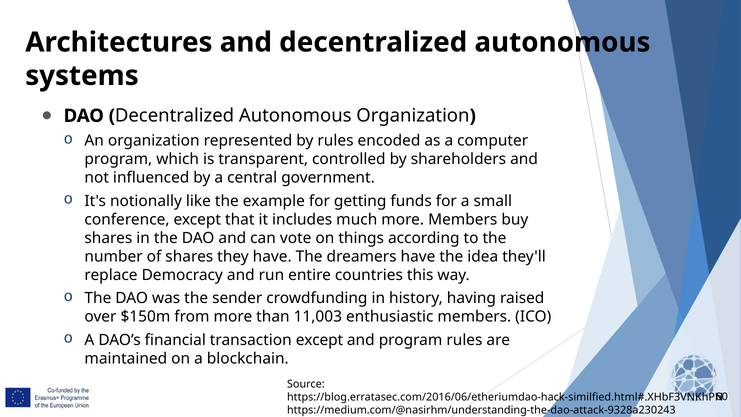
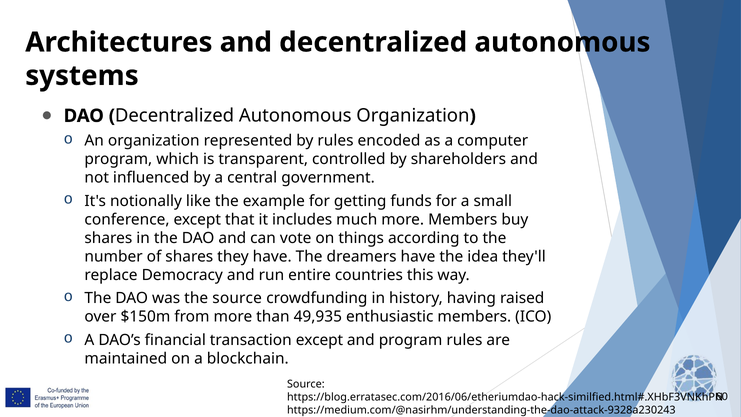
the sender: sender -> source
11,003: 11,003 -> 49,935
